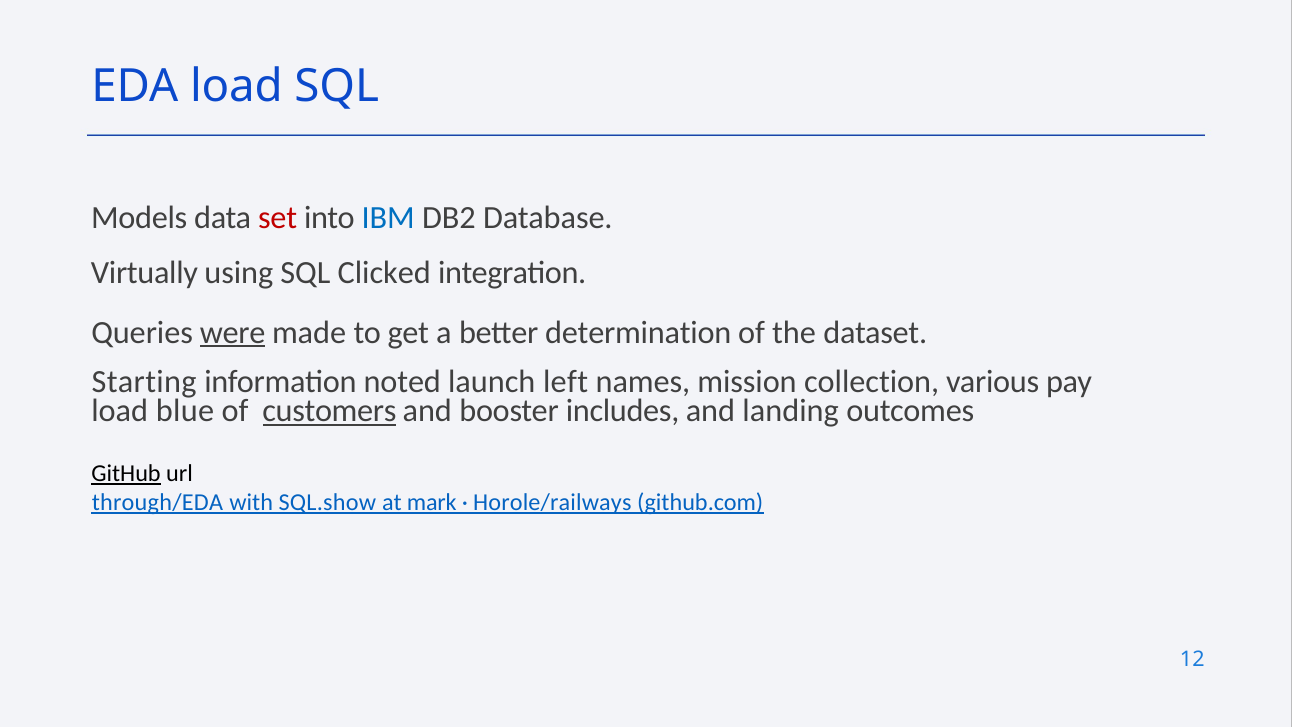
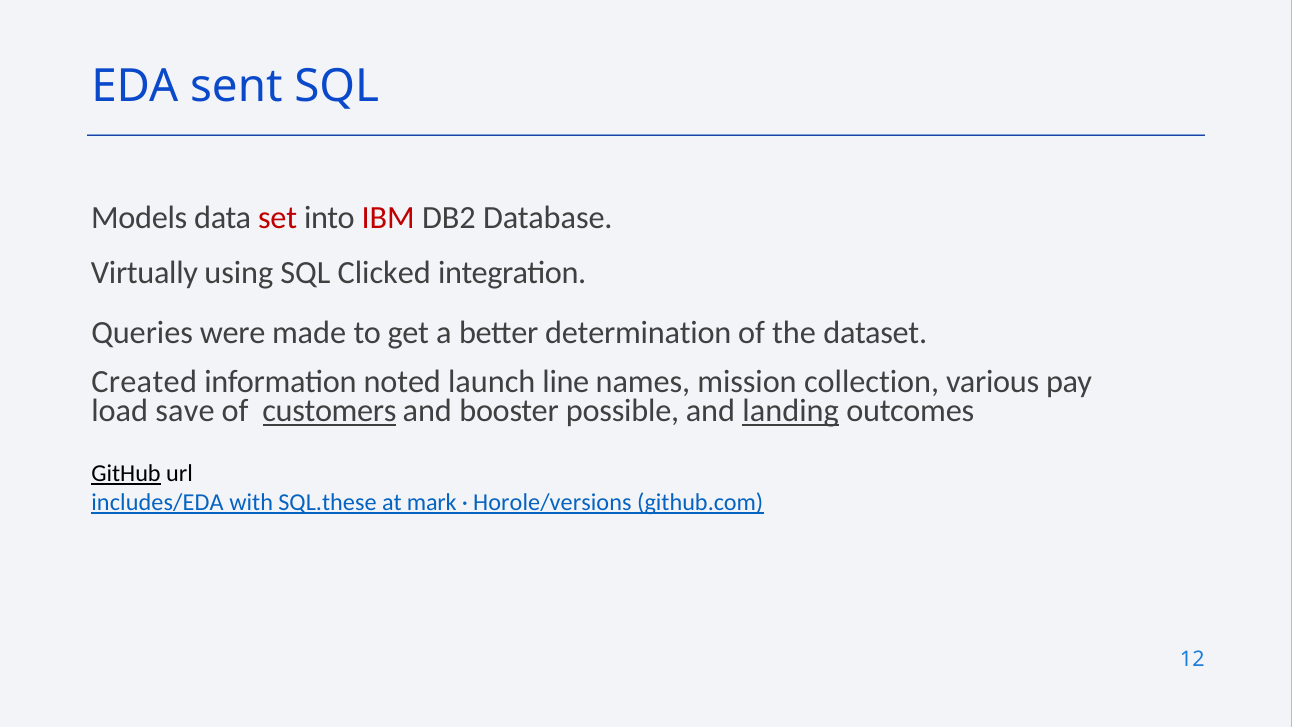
EDA load: load -> sent
IBM colour: blue -> red
were underline: present -> none
Starting: Starting -> Created
left: left -> line
blue: blue -> save
includes: includes -> possible
landing underline: none -> present
through/EDA: through/EDA -> includes/EDA
SQL.show: SQL.show -> SQL.these
Horole/railways: Horole/railways -> Horole/versions
